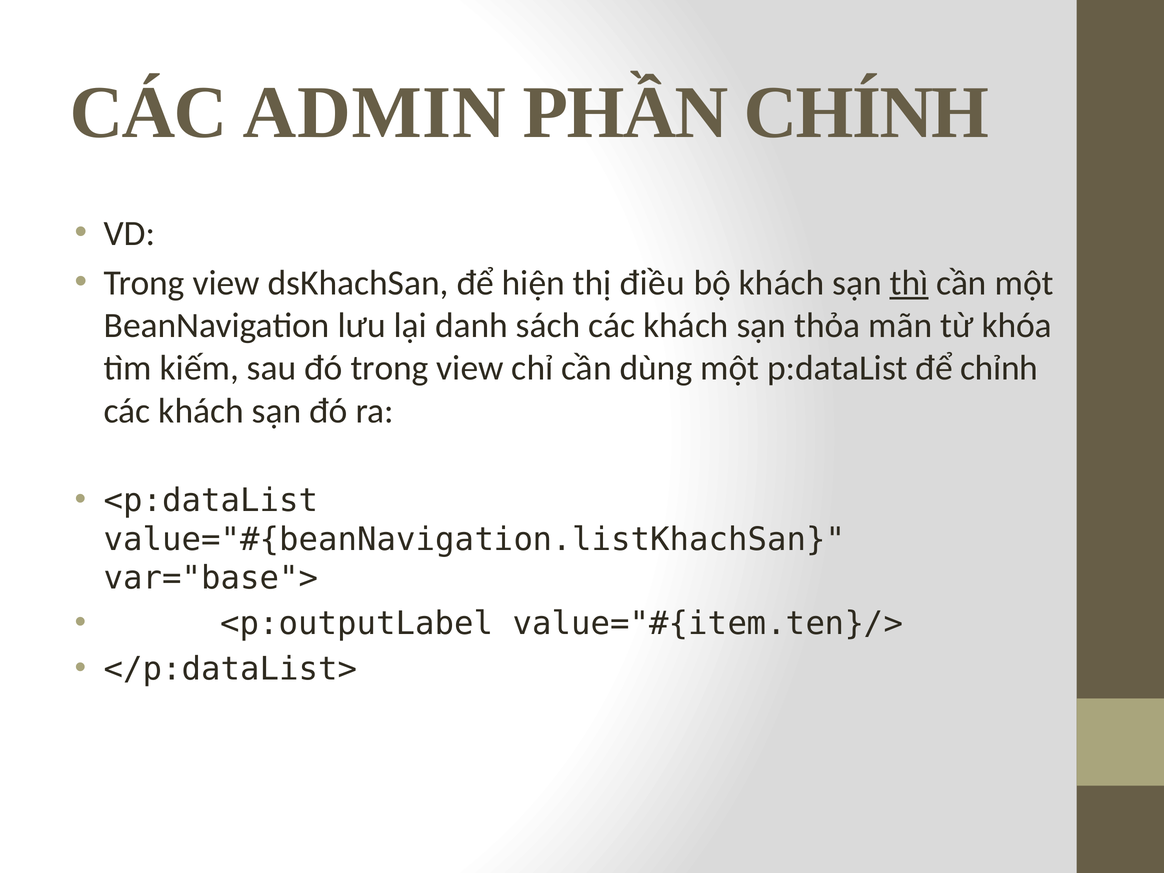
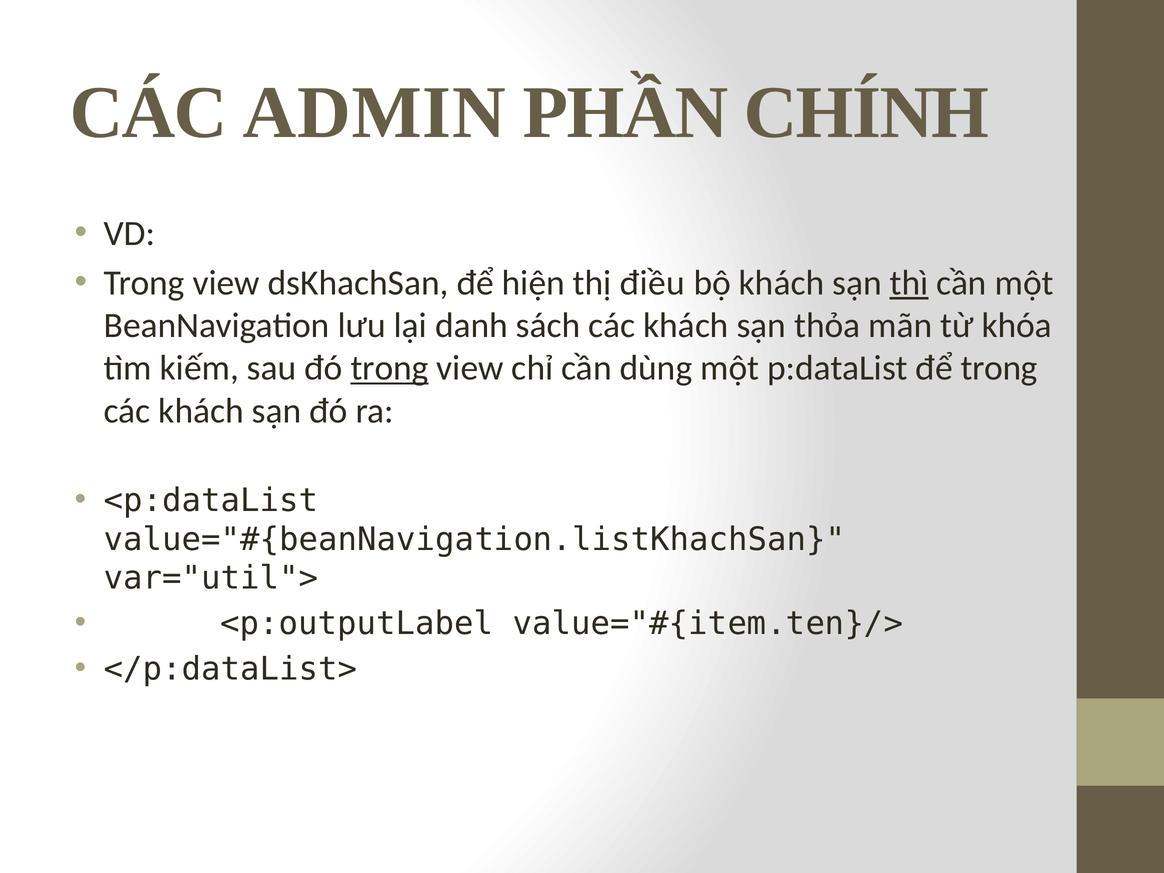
trong at (390, 368) underline: none -> present
để chỉnh: chỉnh -> trong
var="base">: var="base"> -> var="util">
